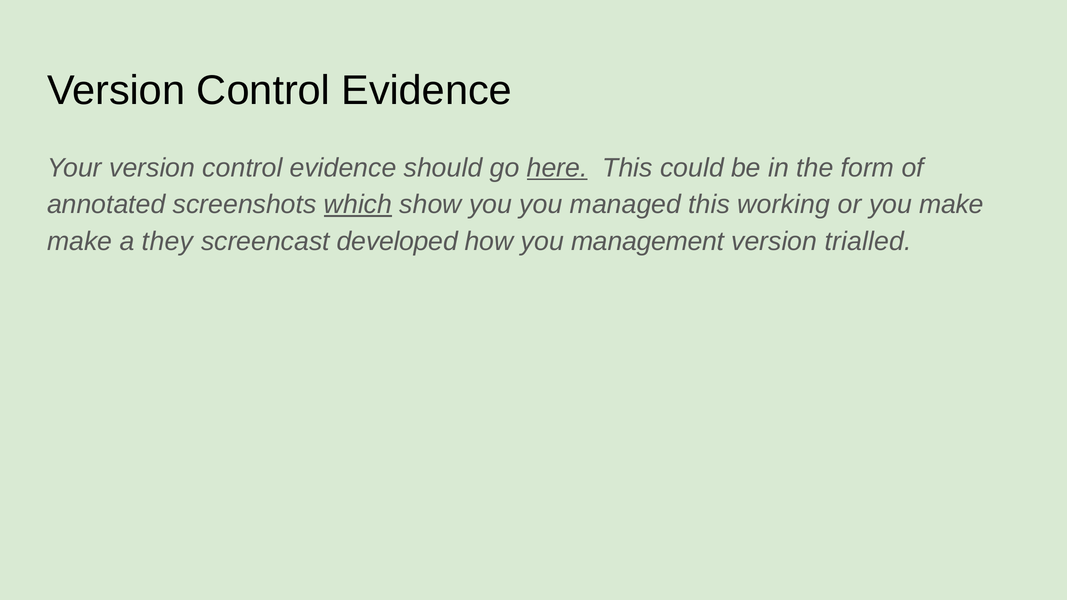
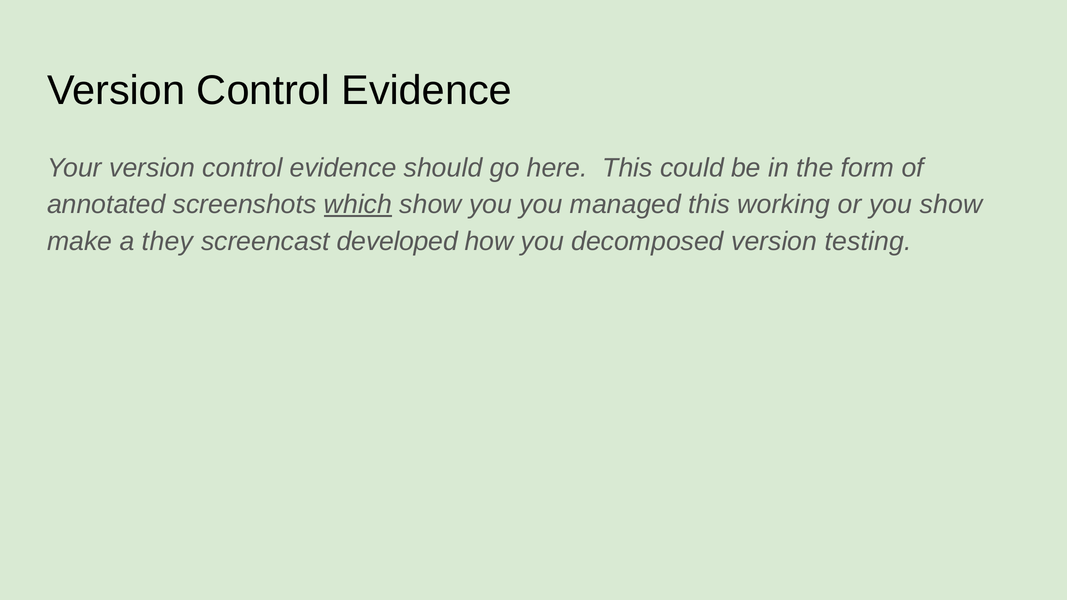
here underline: present -> none
you make: make -> show
management: management -> decomposed
trialled: trialled -> testing
